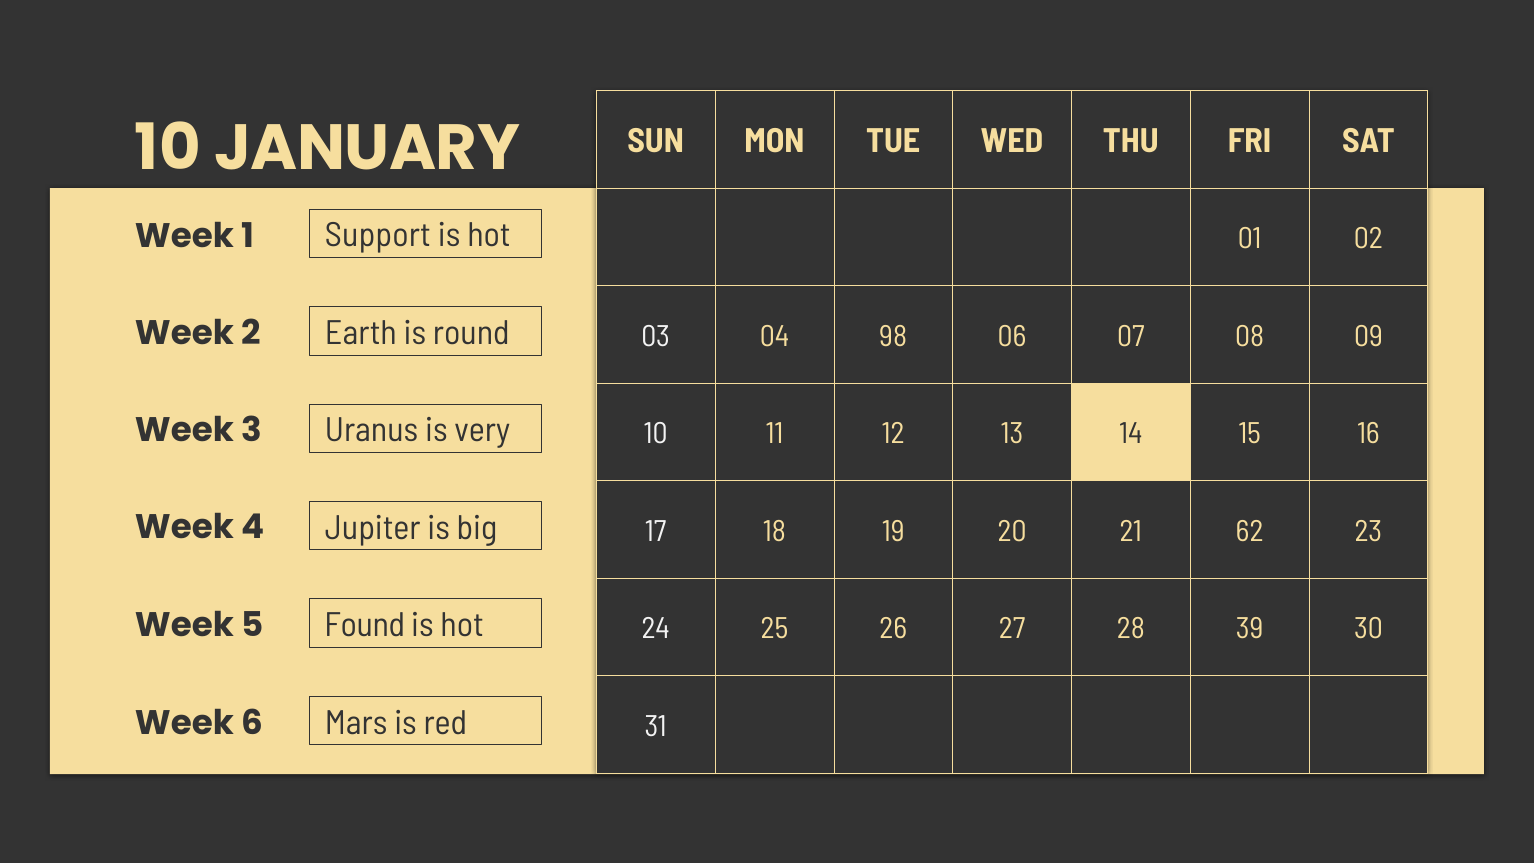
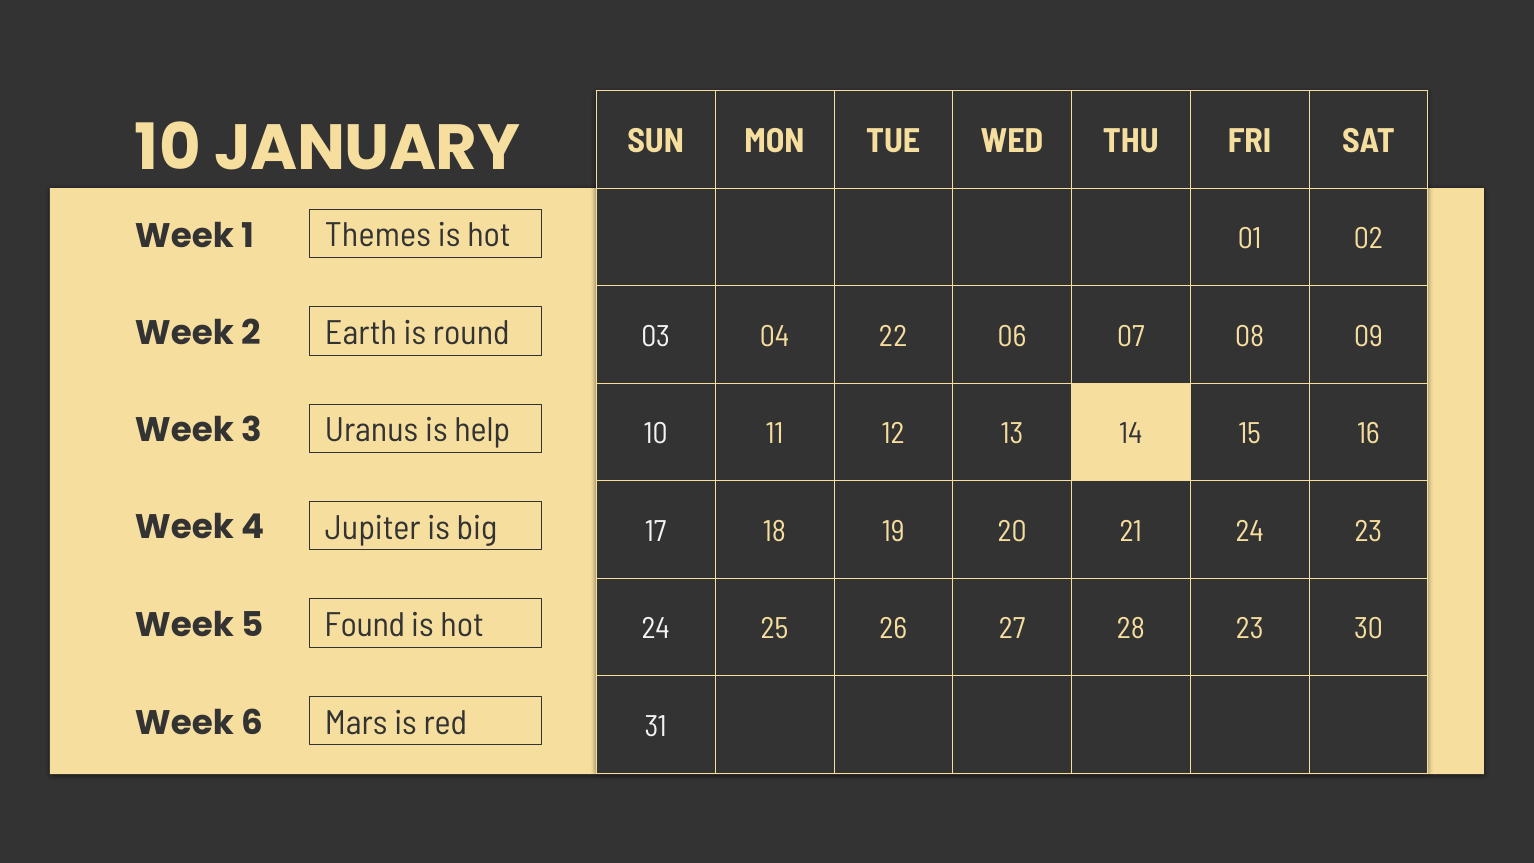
Support: Support -> Themes
98: 98 -> 22
very: very -> help
21 62: 62 -> 24
28 39: 39 -> 23
